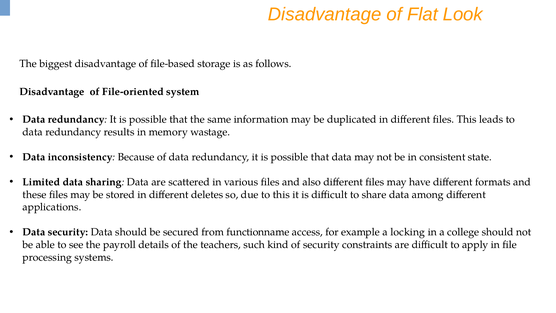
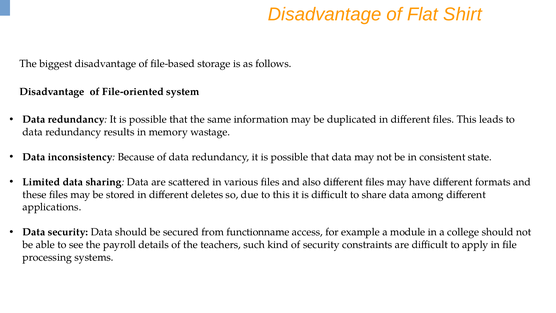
Look: Look -> Shirt
locking: locking -> module
